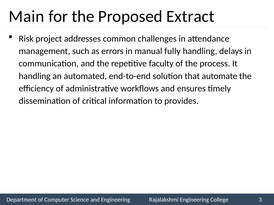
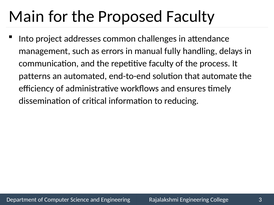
Proposed Extract: Extract -> Faculty
Risk: Risk -> Into
handling at (35, 76): handling -> patterns
provides: provides -> reducing
